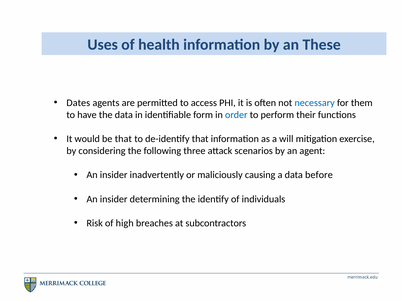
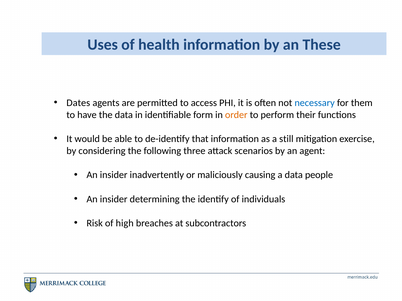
order colour: blue -> orange
be that: that -> able
will: will -> still
before: before -> people
